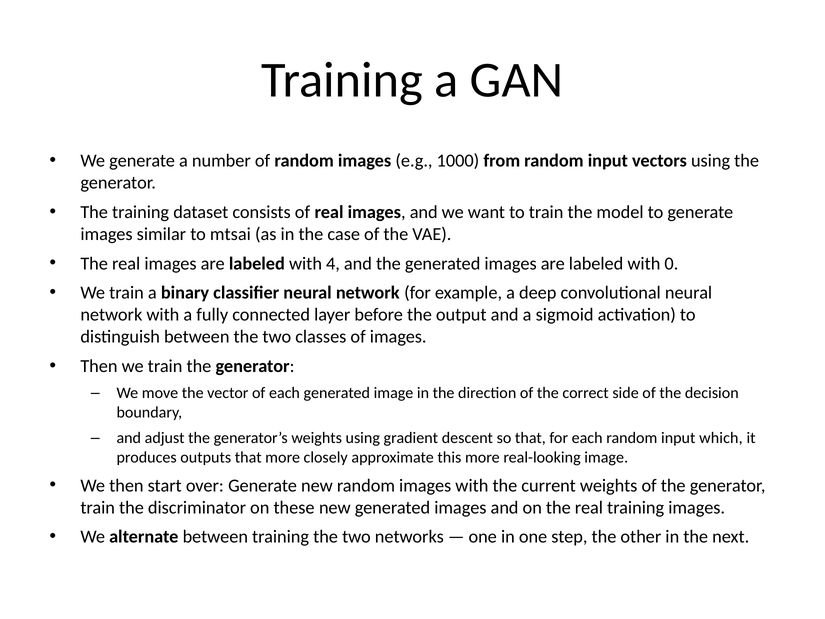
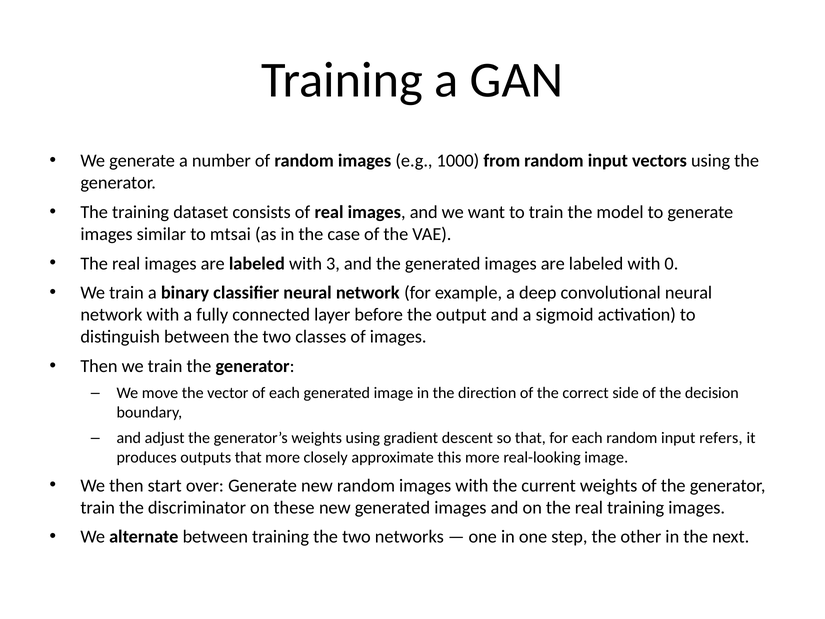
4: 4 -> 3
which: which -> refers
